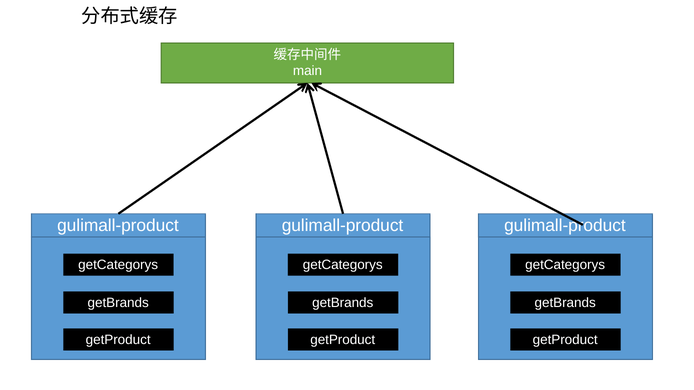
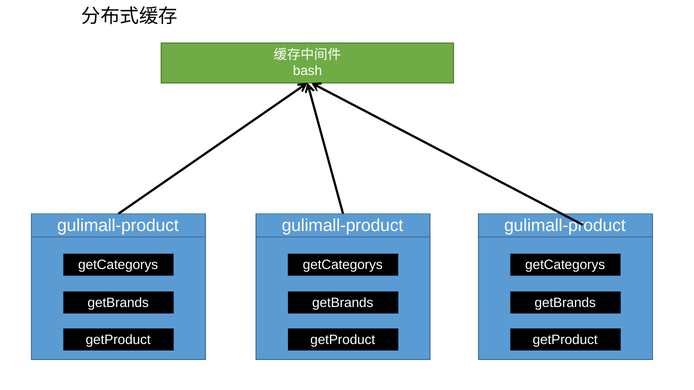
main: main -> bash
